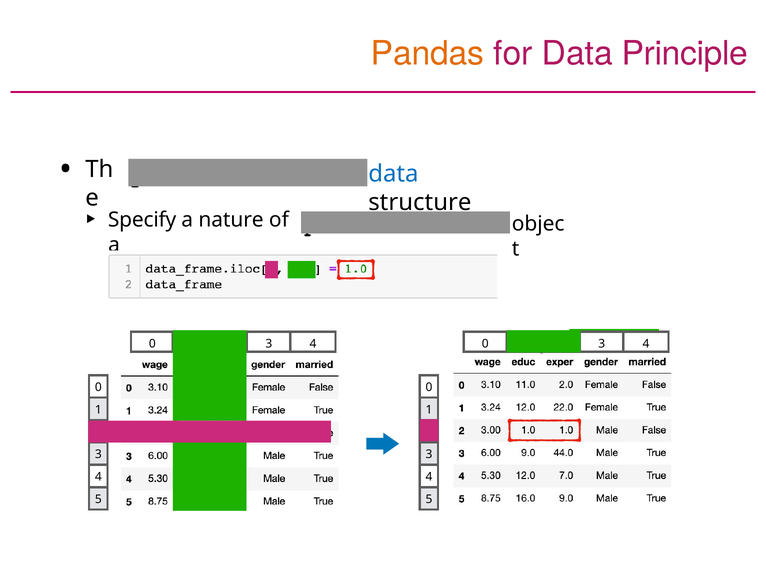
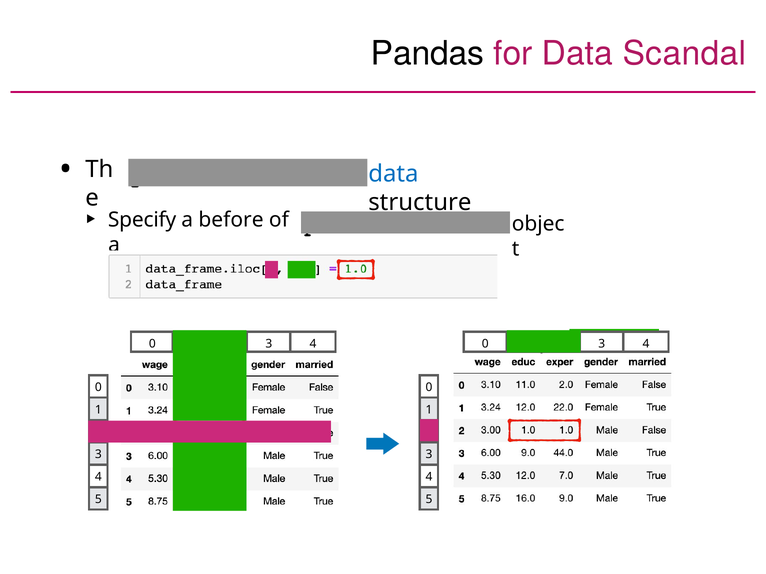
Pandas colour: orange -> black
Principle: Principle -> Scandal
nature: nature -> before
